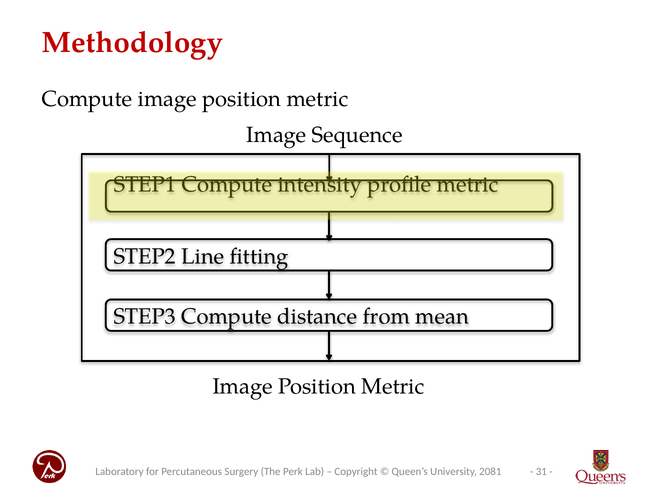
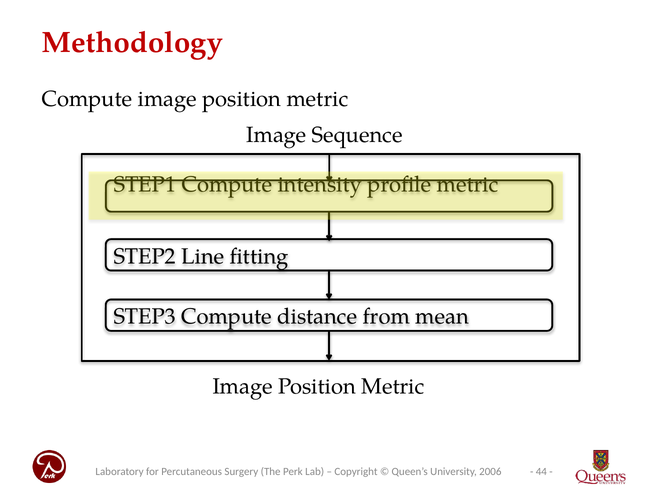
31: 31 -> 44
2081: 2081 -> 2006
